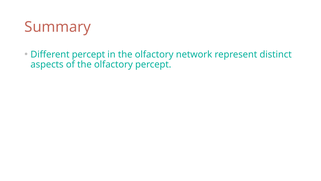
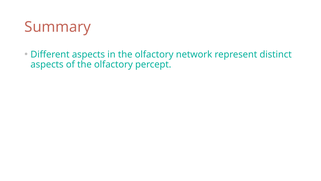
Different percept: percept -> aspects
